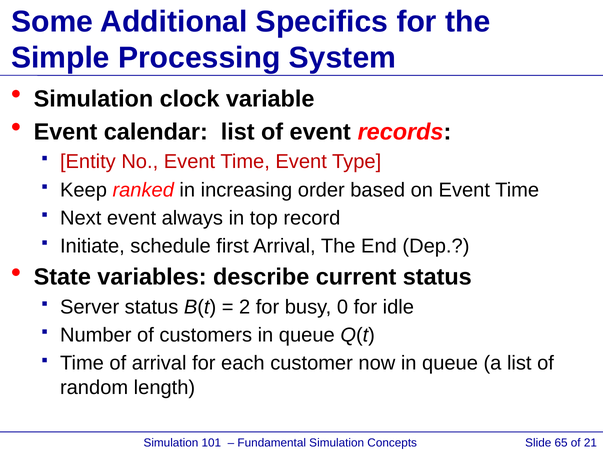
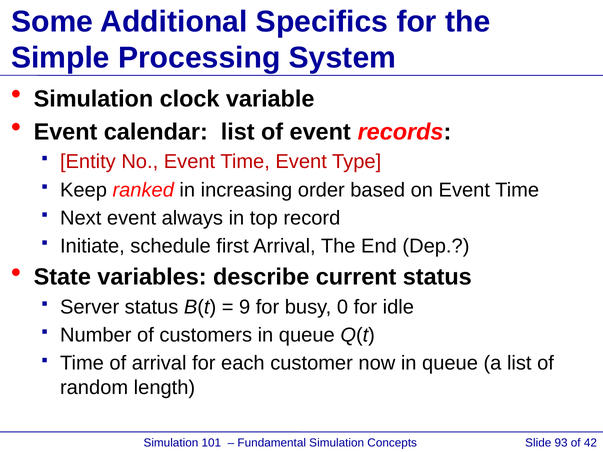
2: 2 -> 9
65: 65 -> 93
21: 21 -> 42
